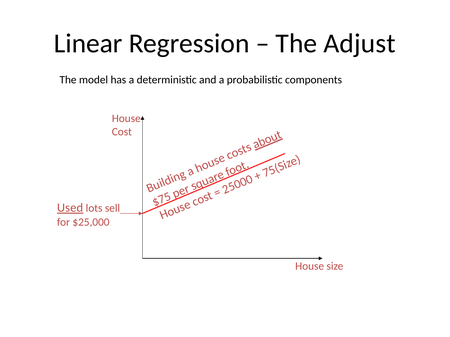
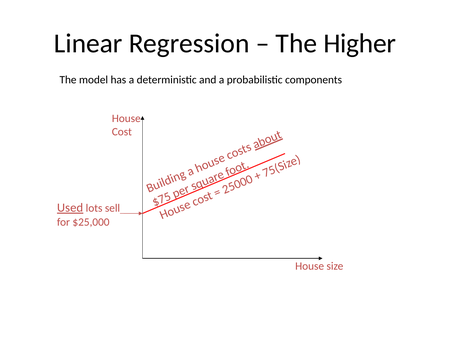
Adjust: Adjust -> Higher
